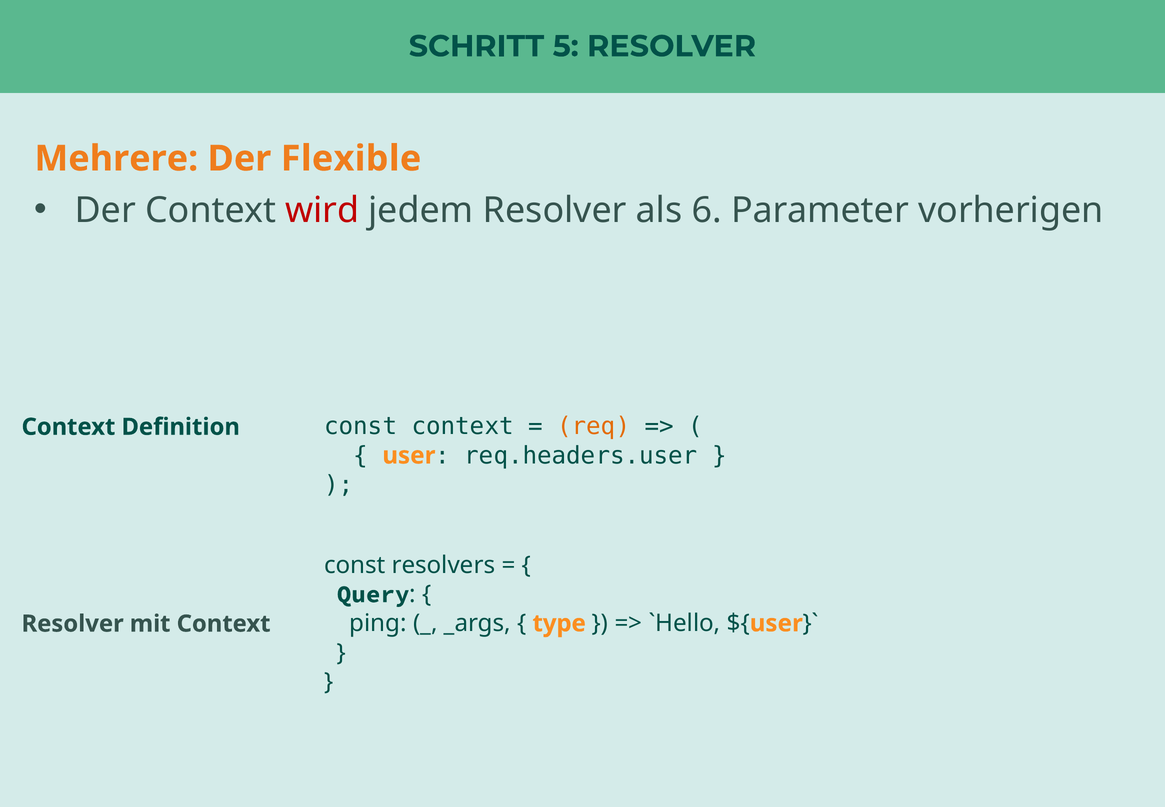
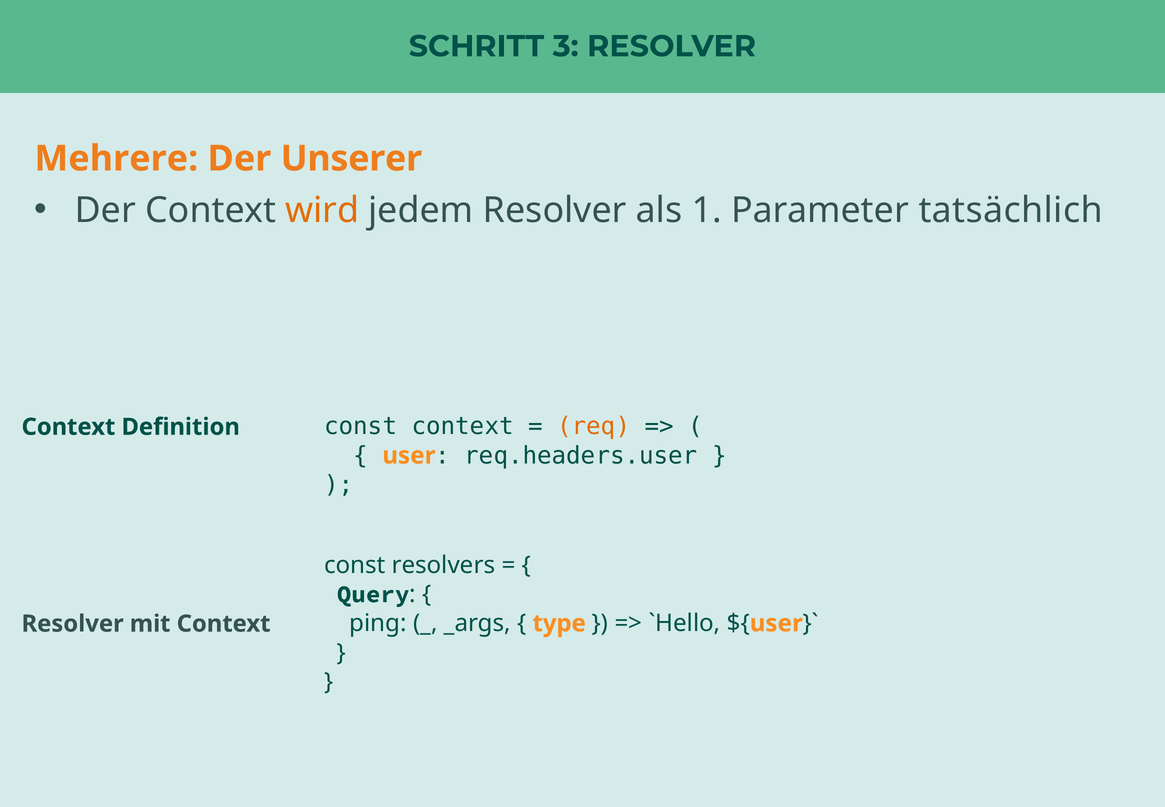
5: 5 -> 3
Flexible: Flexible -> Unserer
wird colour: red -> orange
6: 6 -> 1
vorherigen: vorherigen -> tatsächlich
